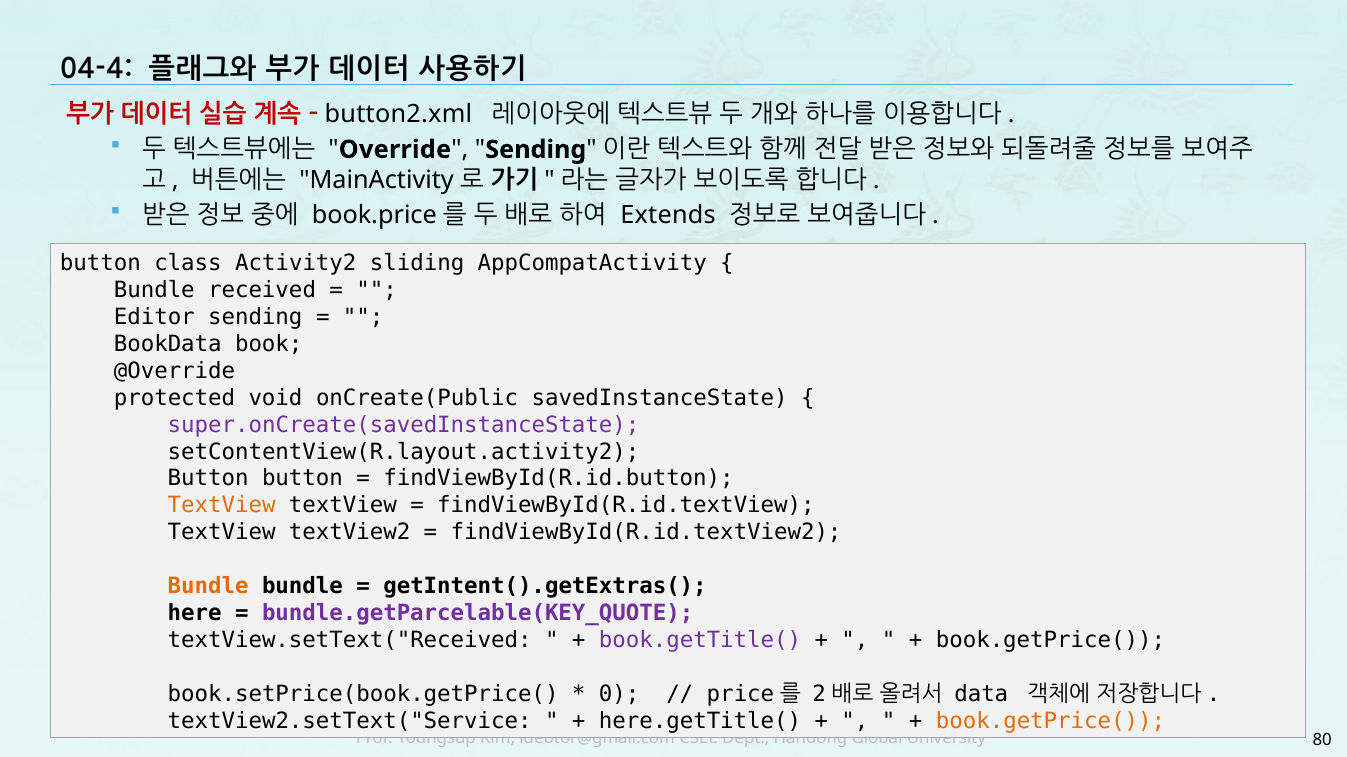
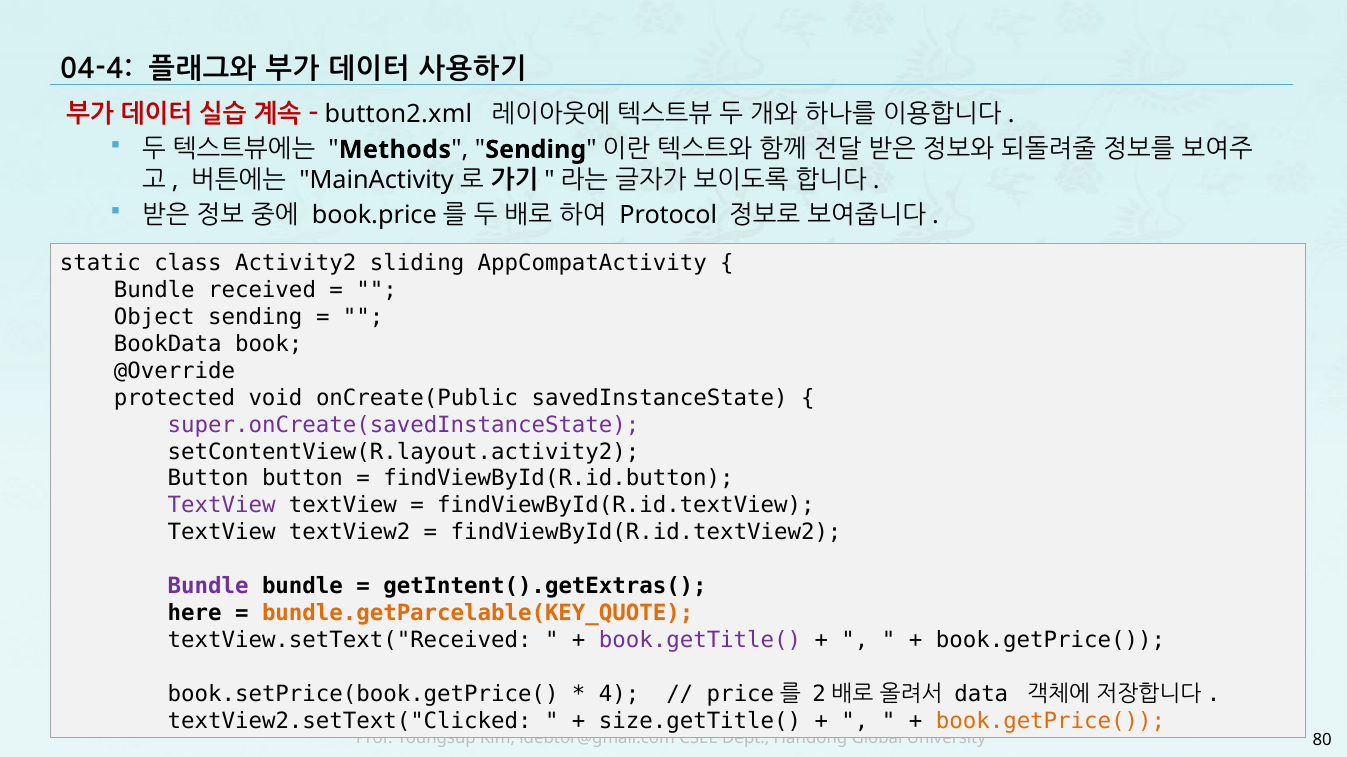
Override: Override -> Methods
Extends: Extends -> Protocol
button at (100, 264): button -> static
Editor: Editor -> Object
TextView at (222, 506) colour: orange -> purple
Bundle at (208, 587) colour: orange -> purple
bundle.getParcelable(KEY_QUOTE colour: purple -> orange
0: 0 -> 4
textView2.setText("Service: textView2.setText("Service -> textView2.setText("Clicked
here.getTitle(: here.getTitle( -> size.getTitle(
